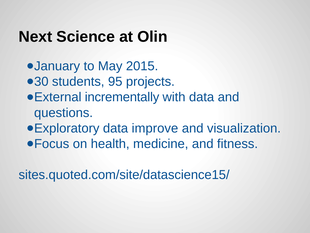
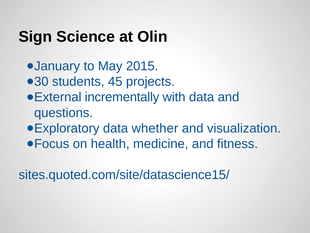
Next: Next -> Sign
95: 95 -> 45
improve: improve -> whether
